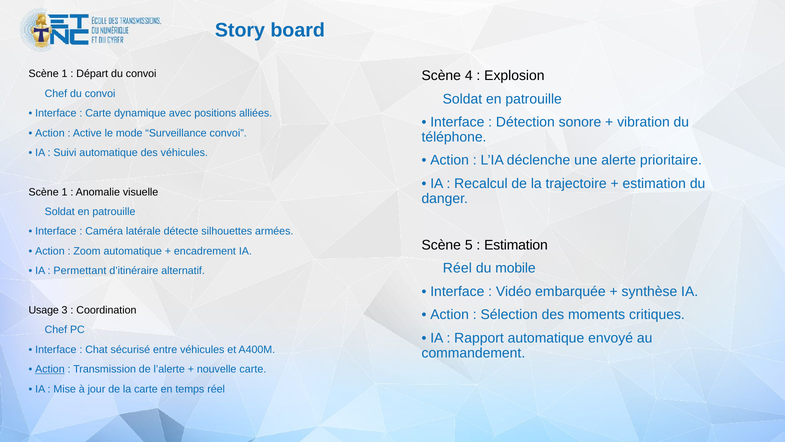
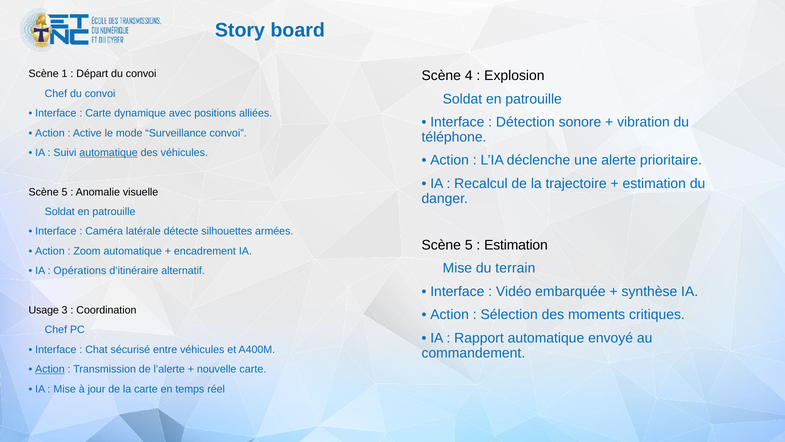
automatique at (109, 153) underline: none -> present
1 at (65, 192): 1 -> 5
Réel at (457, 268): Réel -> Mise
mobile: mobile -> terrain
Permettant: Permettant -> Opérations
